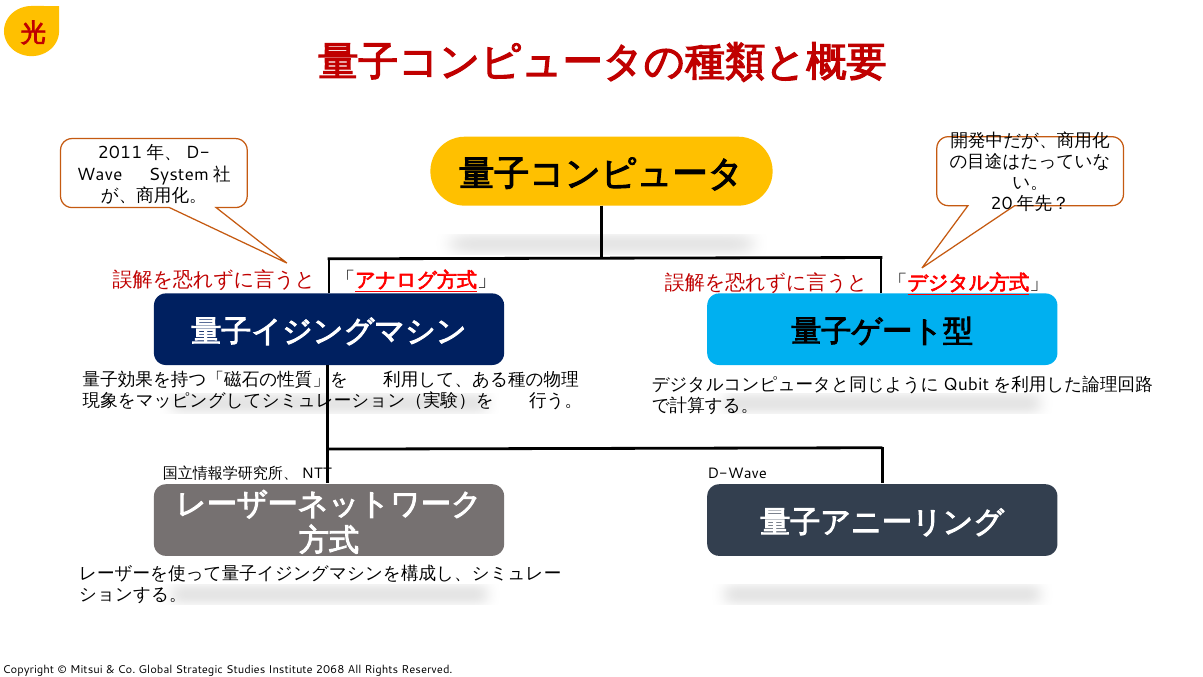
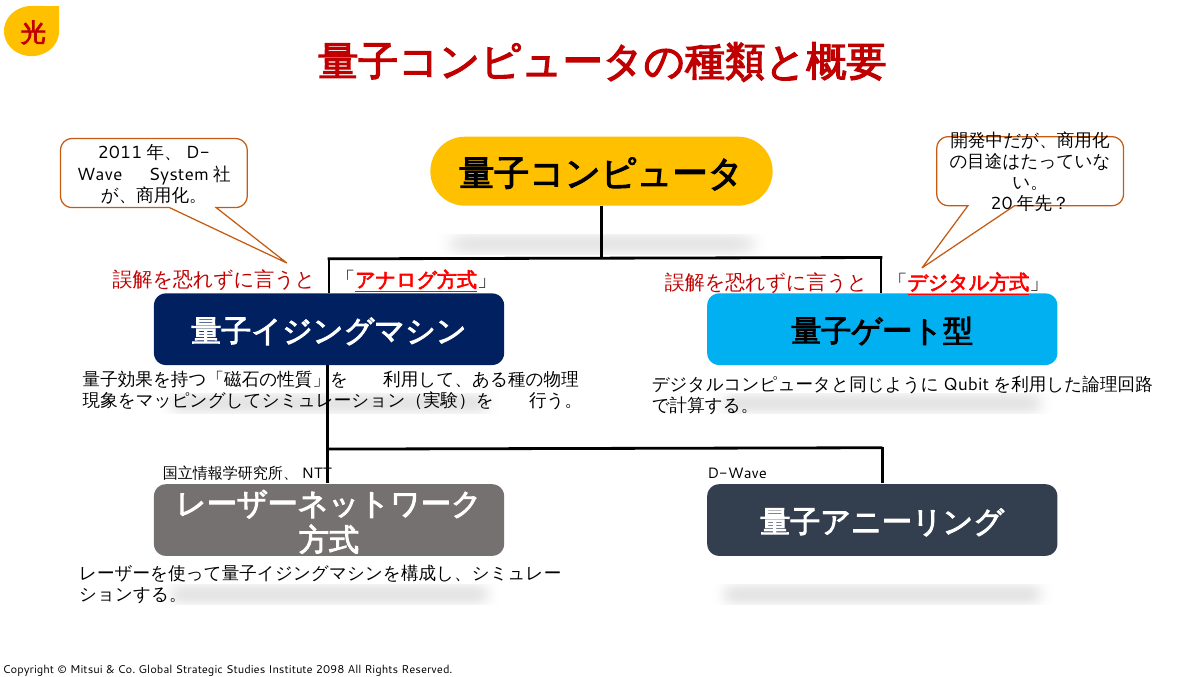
2068: 2068 -> 2098
